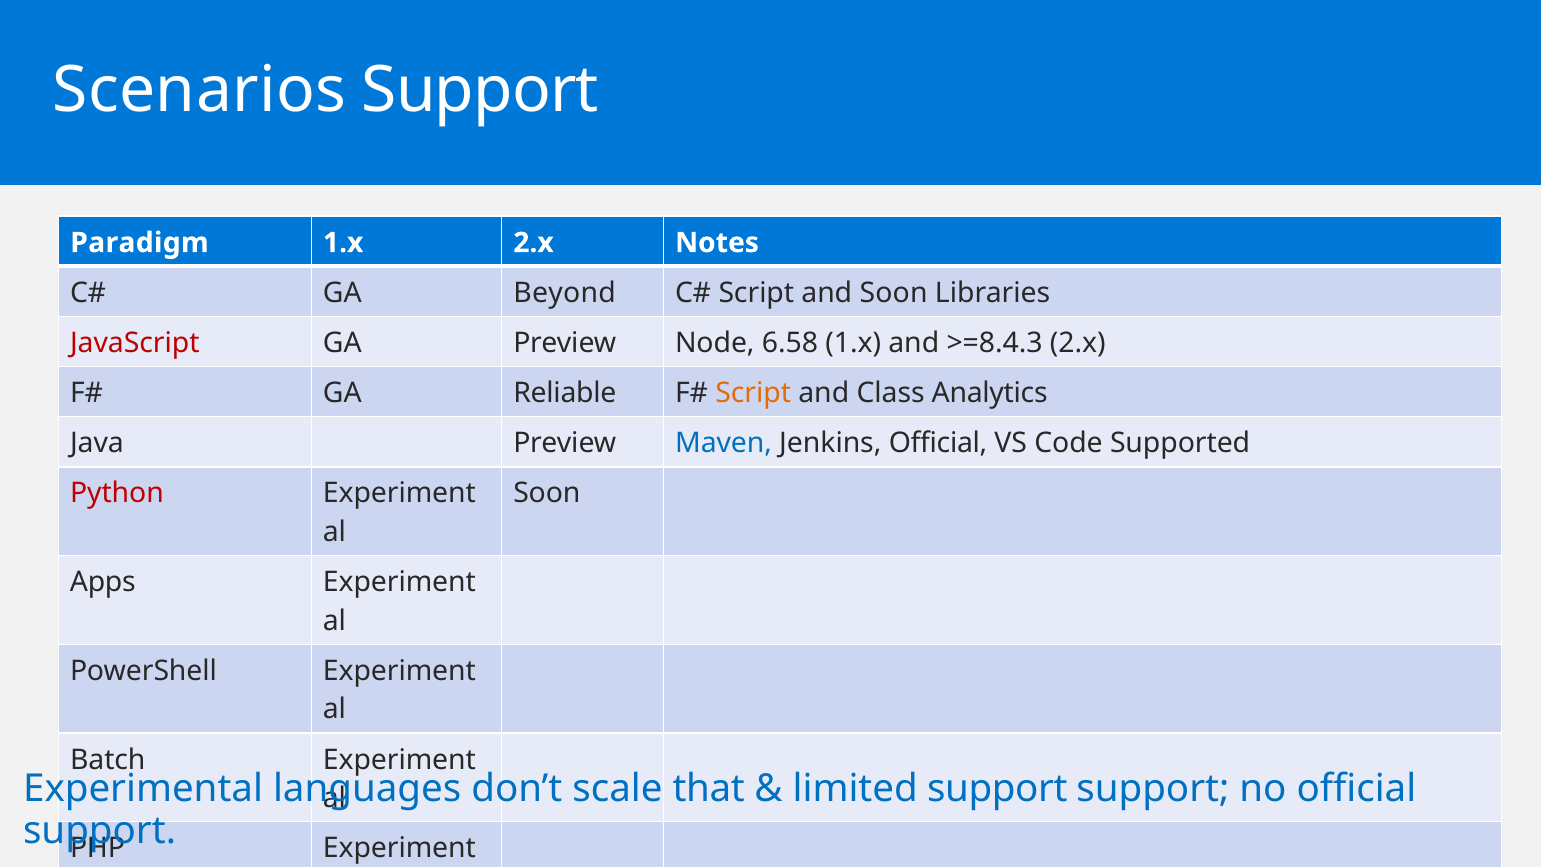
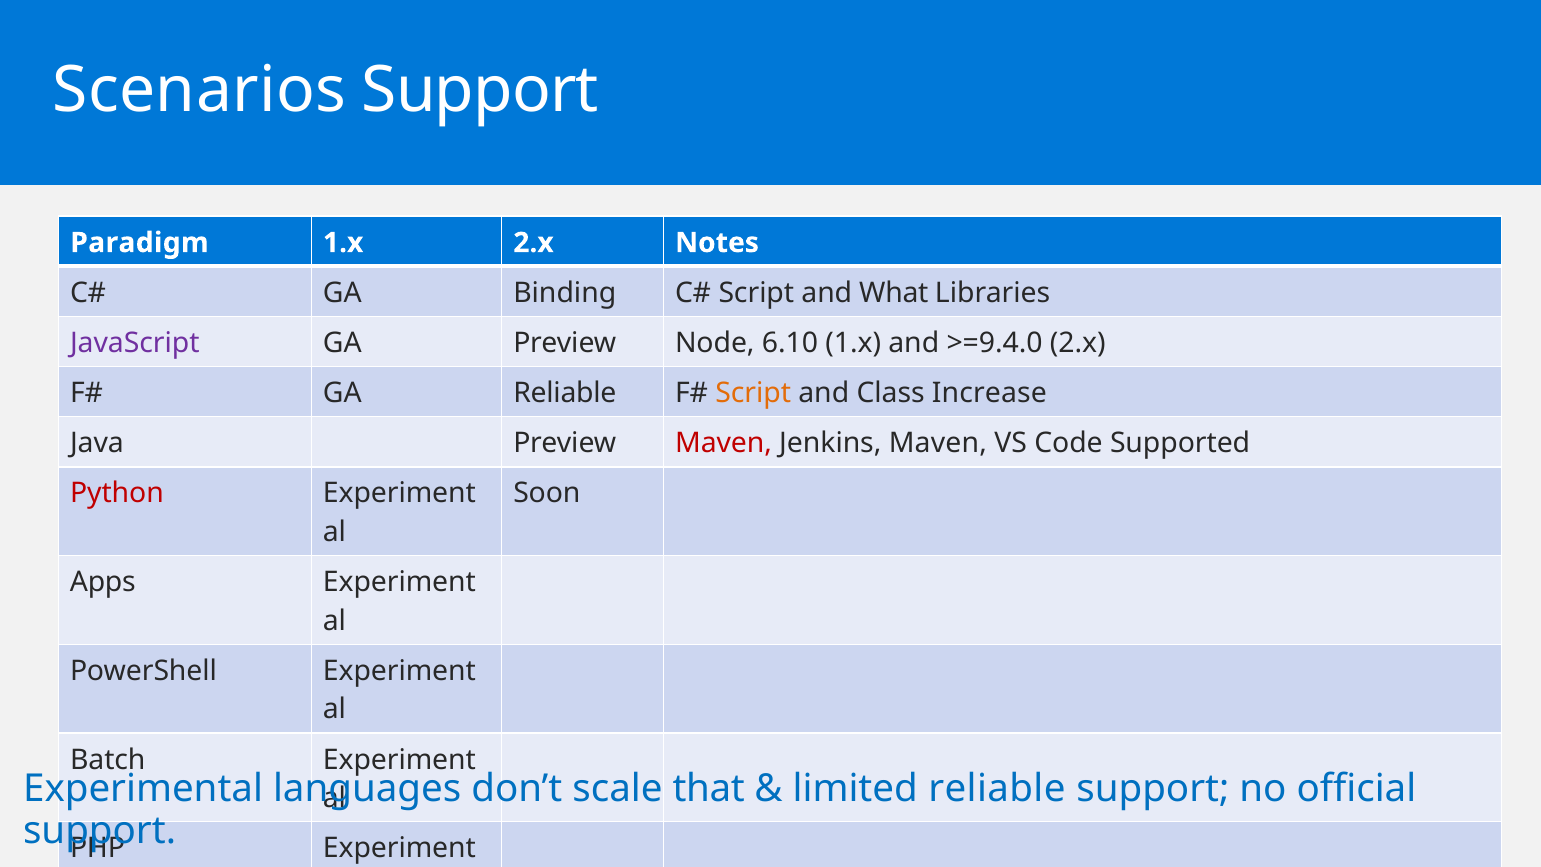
Beyond: Beyond -> Binding
and Soon: Soon -> What
JavaScript colour: red -> purple
6.58: 6.58 -> 6.10
>=8.4.3: >=8.4.3 -> >=9.4.0
Analytics: Analytics -> Increase
Maven at (724, 443) colour: blue -> red
Jenkins Official: Official -> Maven
limited support: support -> reliable
